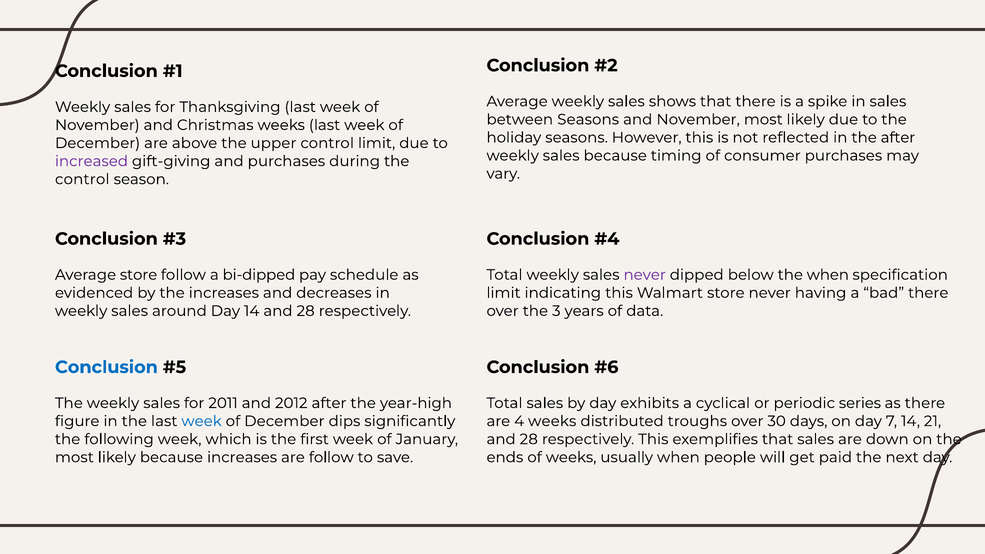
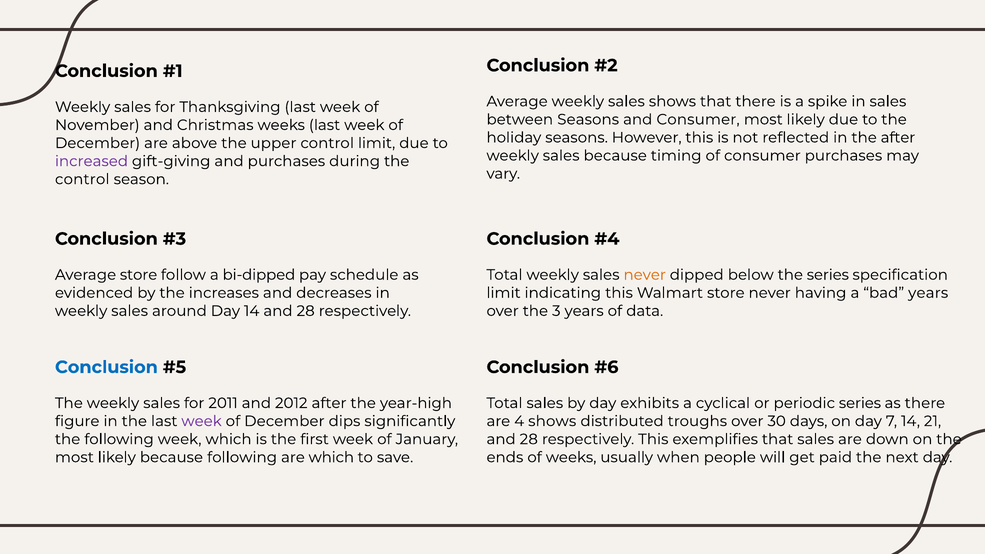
and November: November -> Consumer
never at (645, 275) colour: purple -> orange
the when: when -> series
bad there: there -> years
week at (202, 421) colour: blue -> purple
4 weeks: weeks -> shows
because increases: increases -> following
are follow: follow -> which
